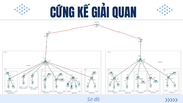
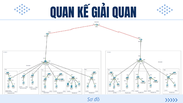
CỨNG at (62, 13): CỨNG -> QUAN
